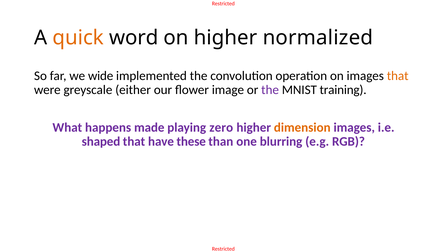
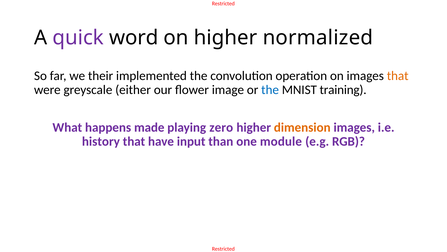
quick colour: orange -> purple
wide: wide -> their
the at (270, 90) colour: purple -> blue
shaped: shaped -> history
these: these -> input
blurring: blurring -> module
